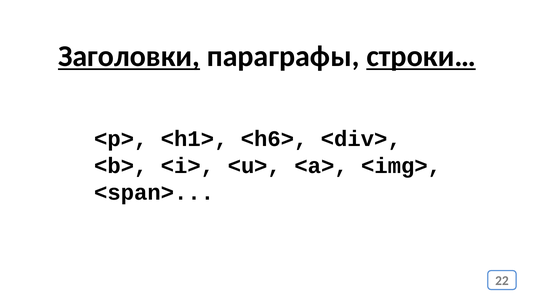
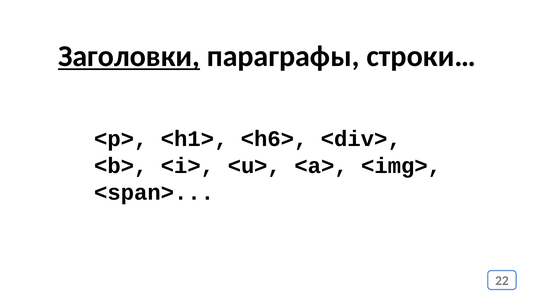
строки… underline: present -> none
